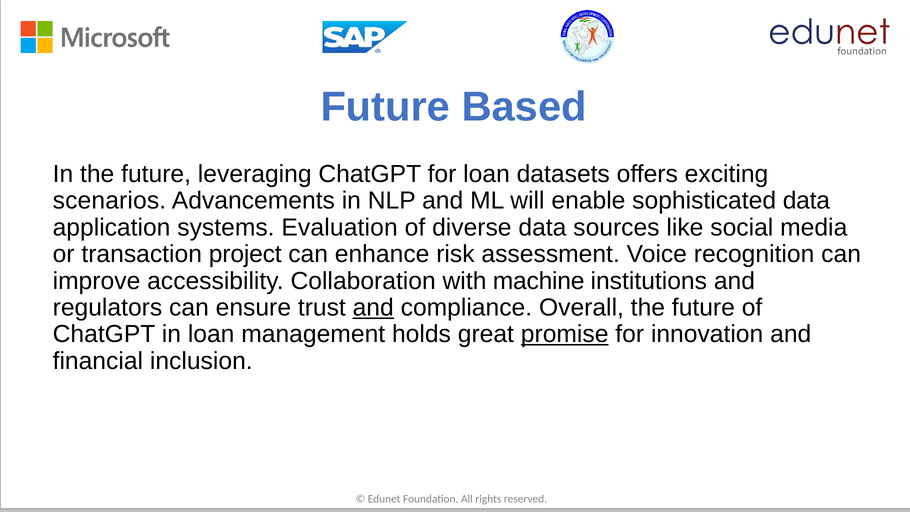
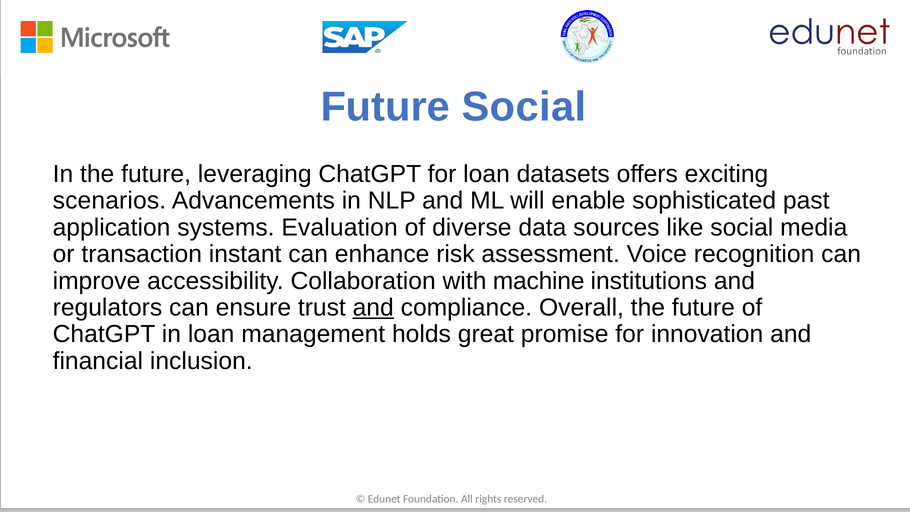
Future Based: Based -> Social
sophisticated data: data -> past
project: project -> instant
promise underline: present -> none
